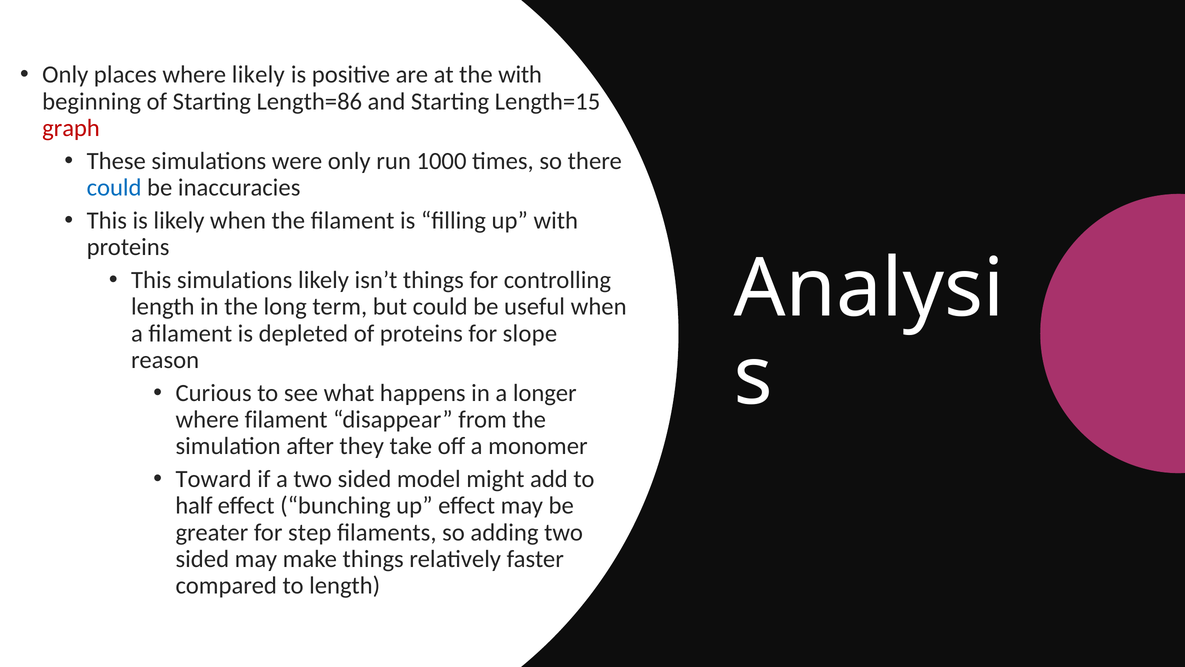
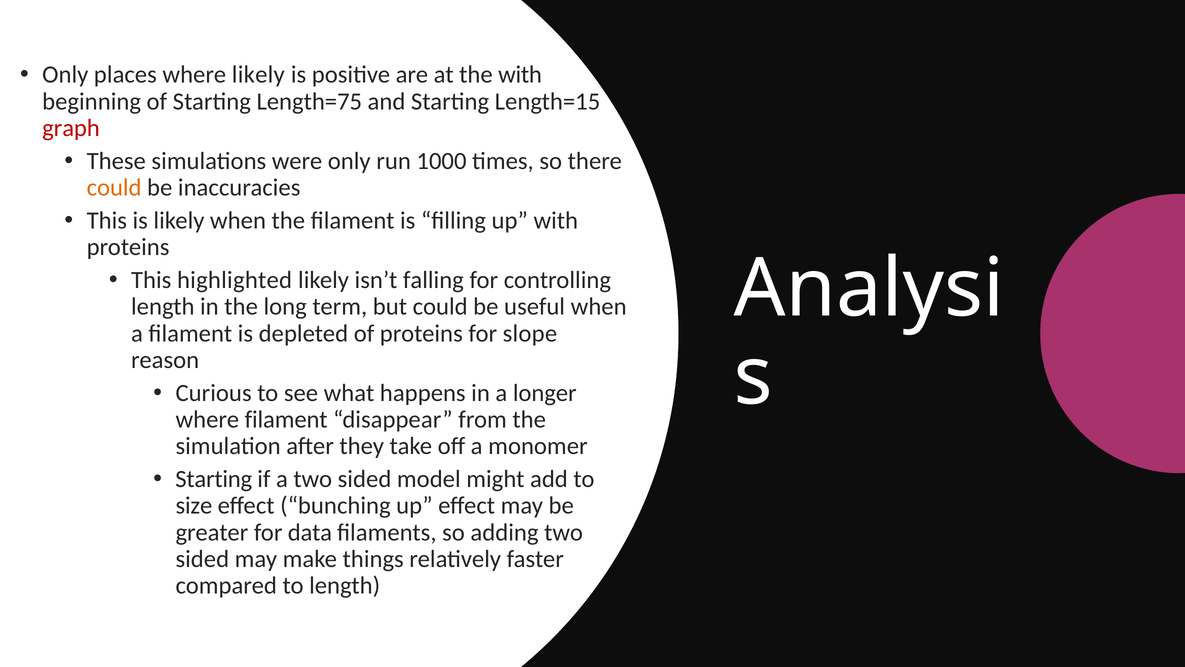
Length=86: Length=86 -> Length=75
could at (114, 188) colour: blue -> orange
This simulations: simulations -> highlighted
isn’t things: things -> falling
Toward at (214, 479): Toward -> Starting
half: half -> size
step: step -> data
